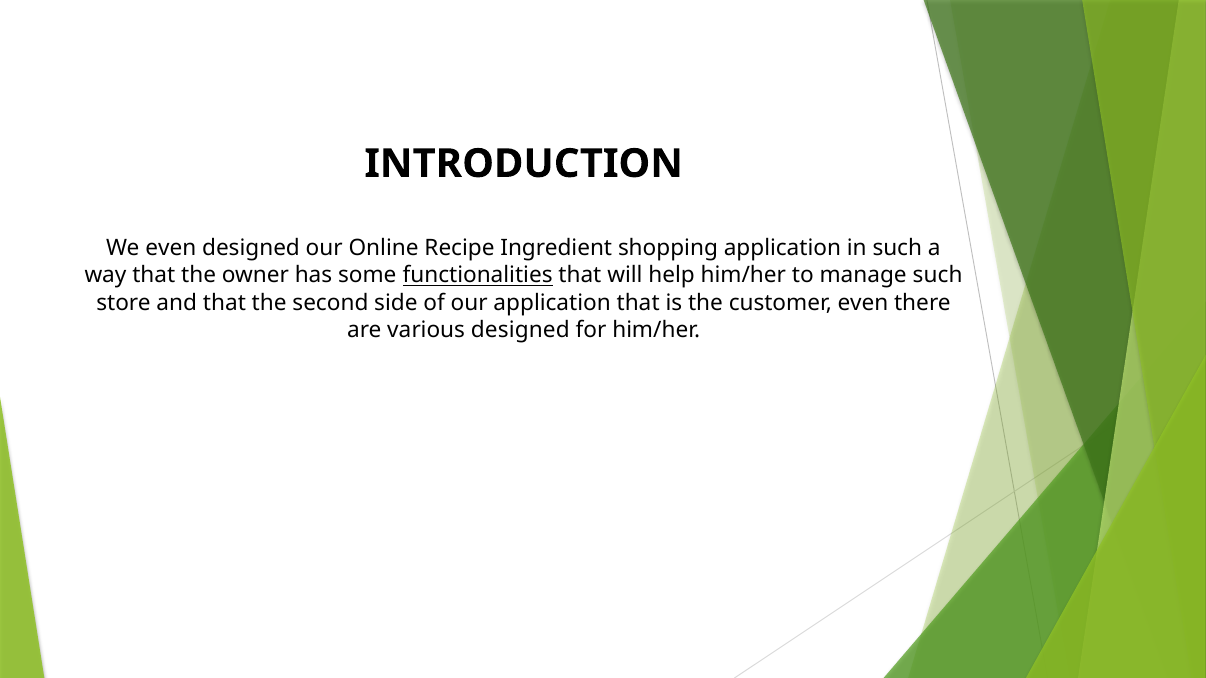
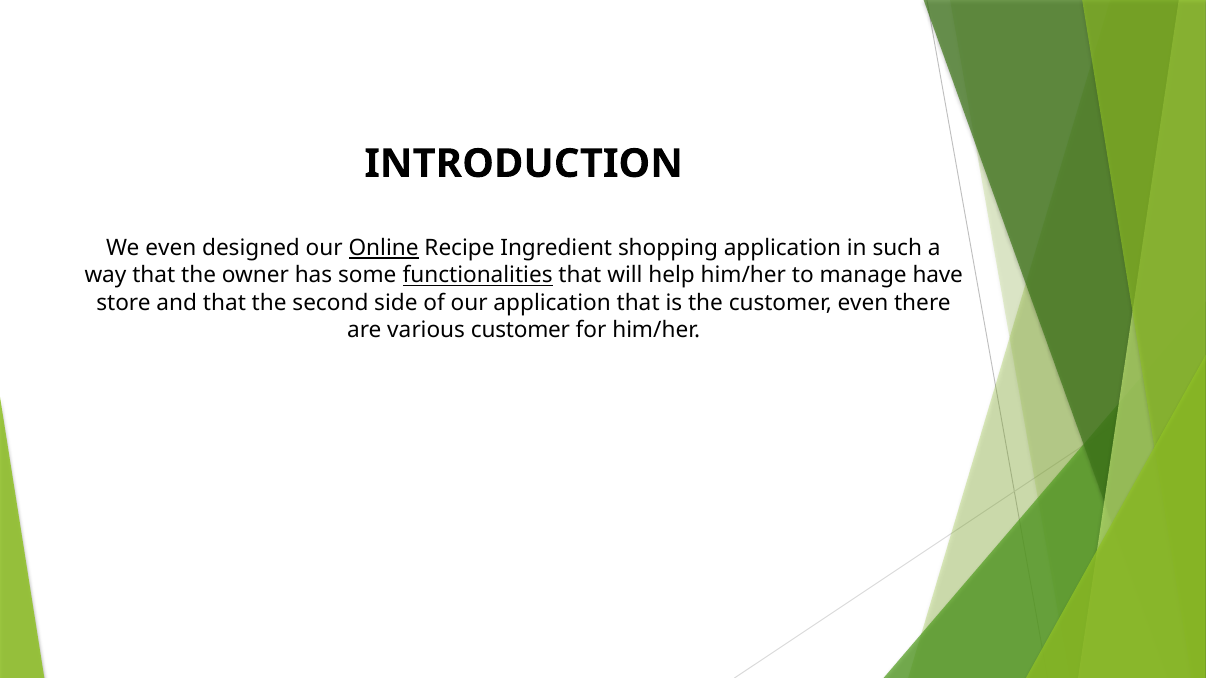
Online underline: none -> present
manage such: such -> have
various designed: designed -> customer
